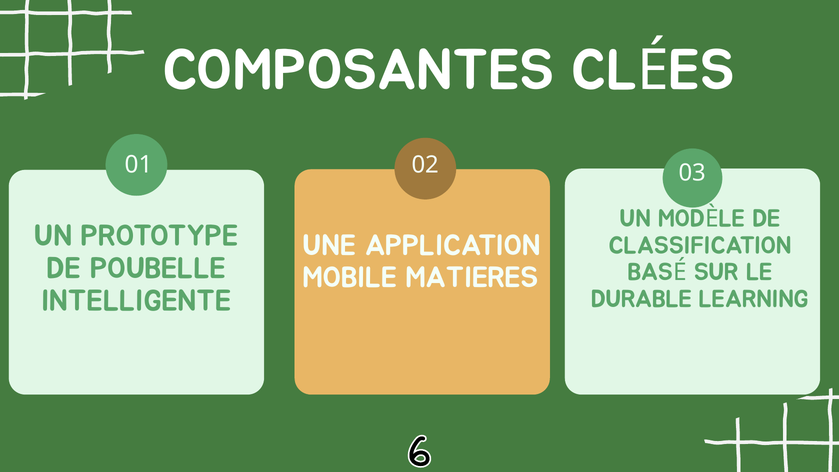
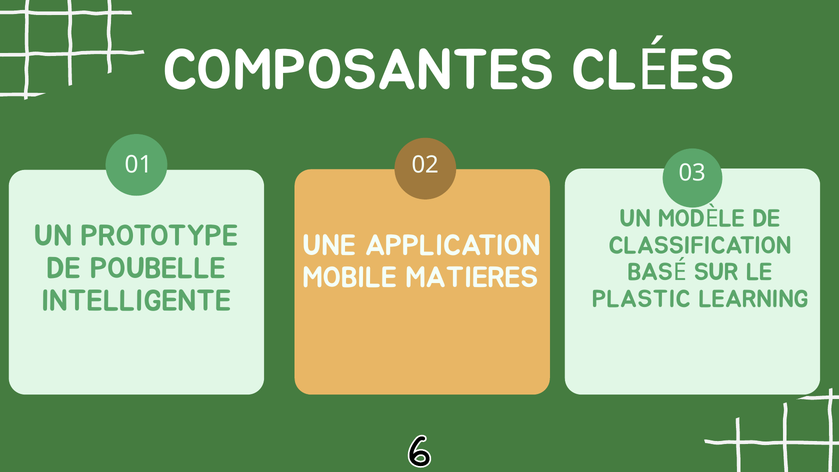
DURABLE: DURABLE -> PLASTIC
